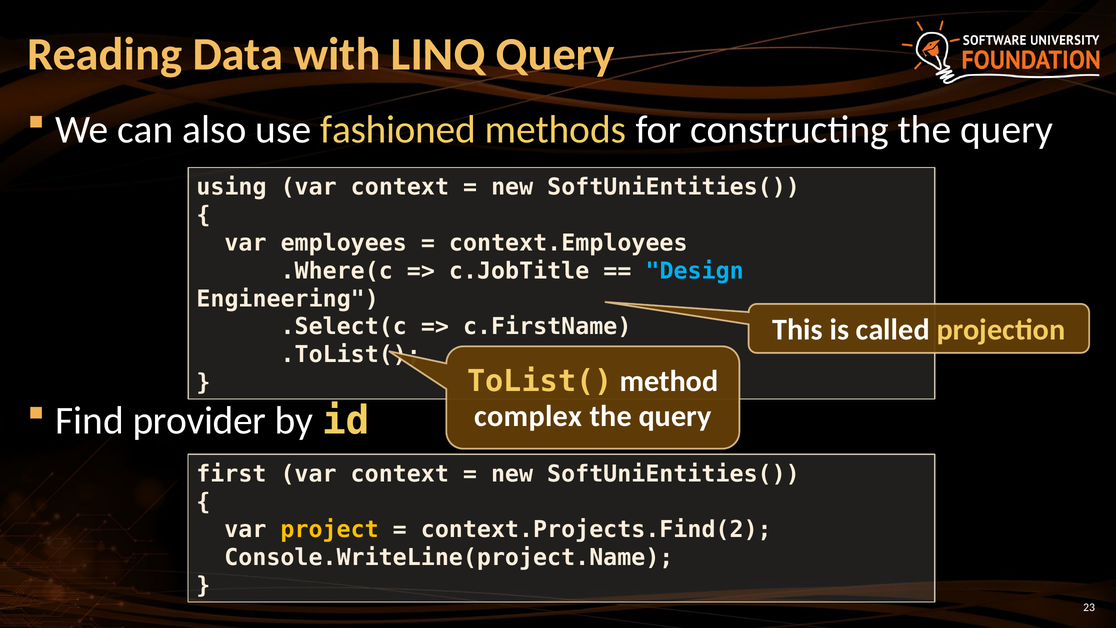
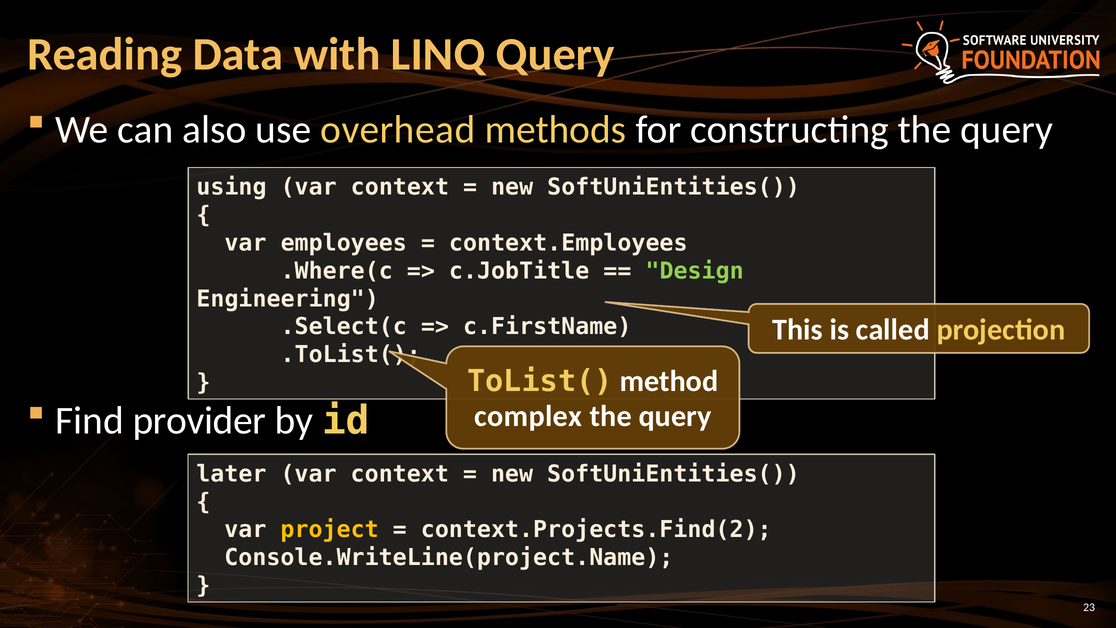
fashioned: fashioned -> overhead
Design colour: light blue -> light green
first: first -> later
